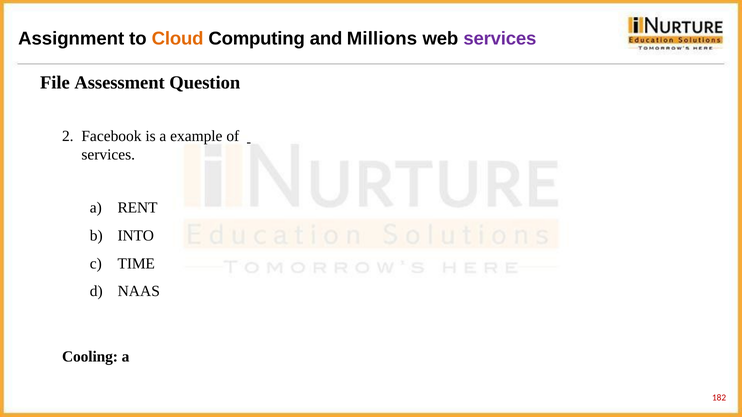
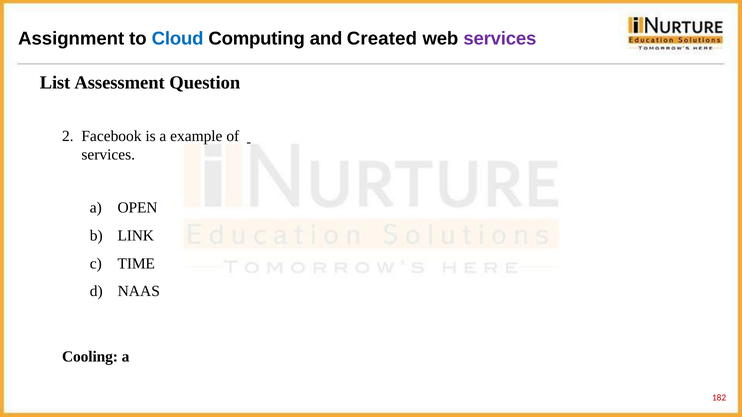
Cloud colour: orange -> blue
Millions: Millions -> Created
File: File -> List
RENT: RENT -> OPEN
INTO: INTO -> LINK
